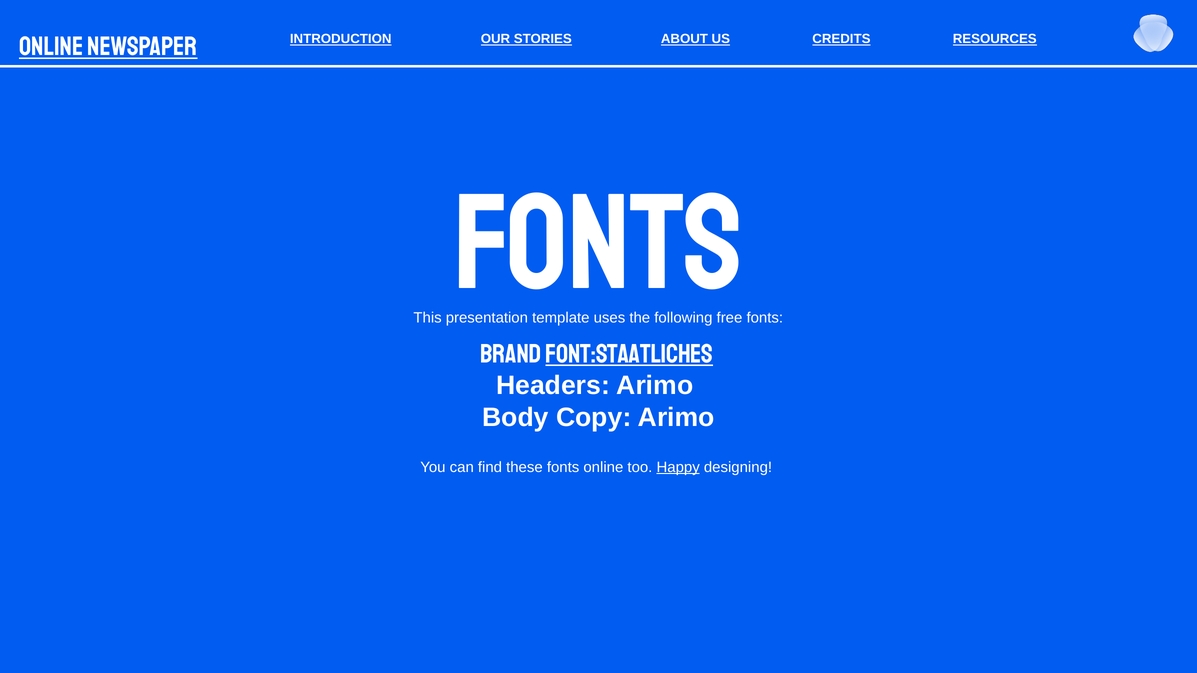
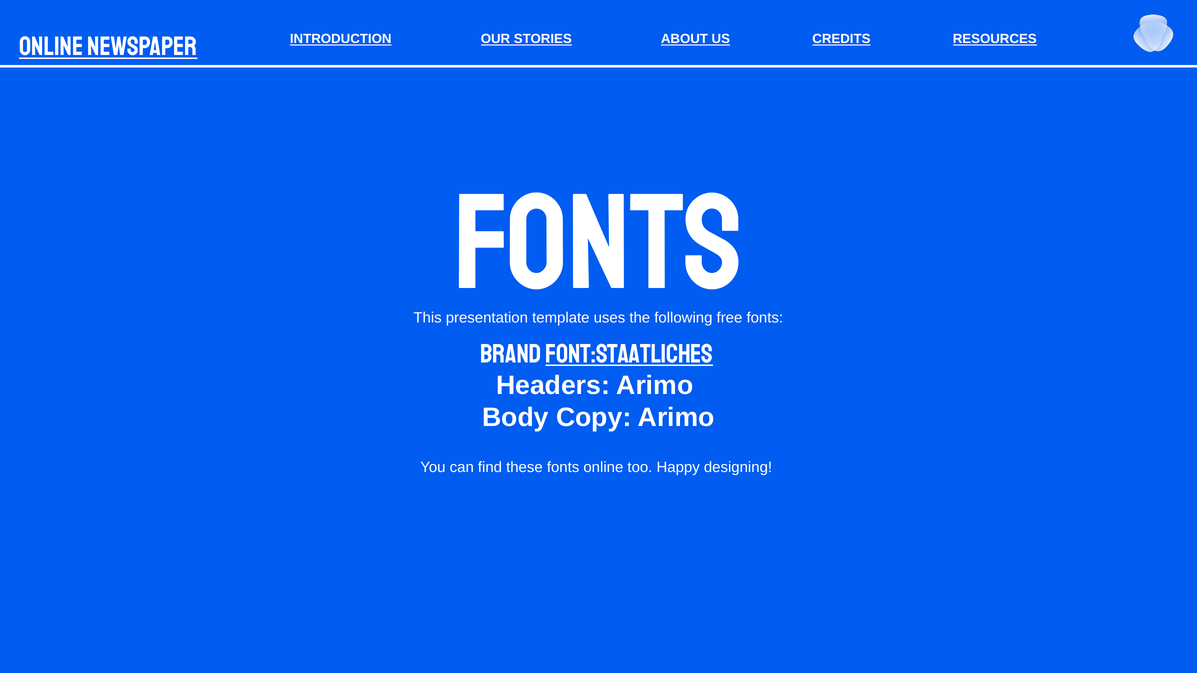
Happy underline: present -> none
